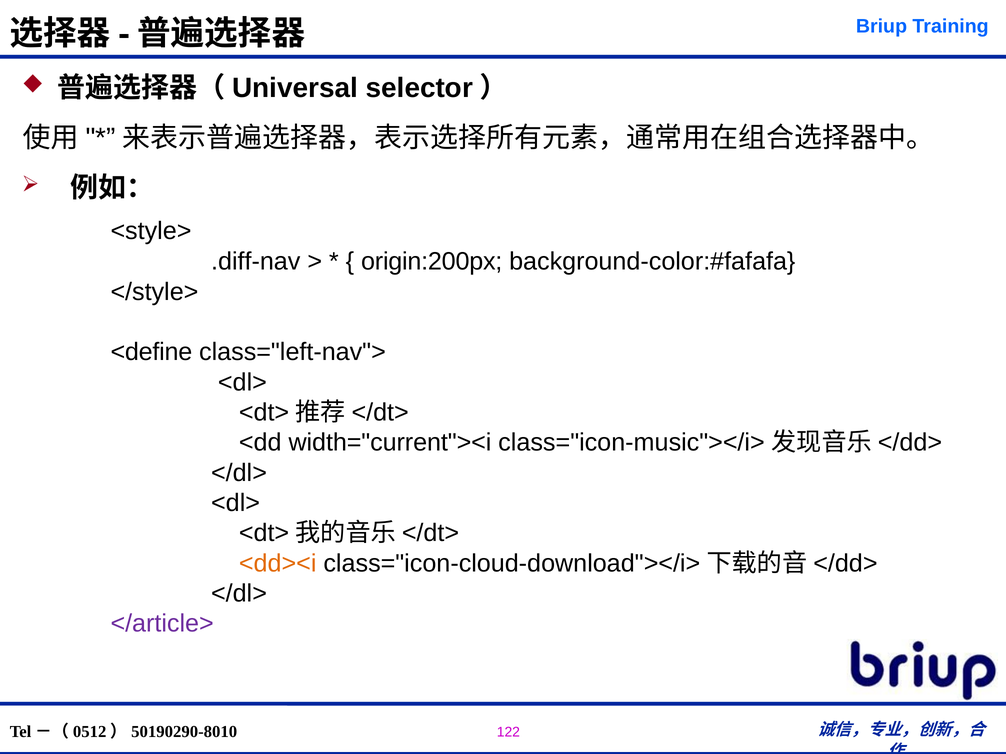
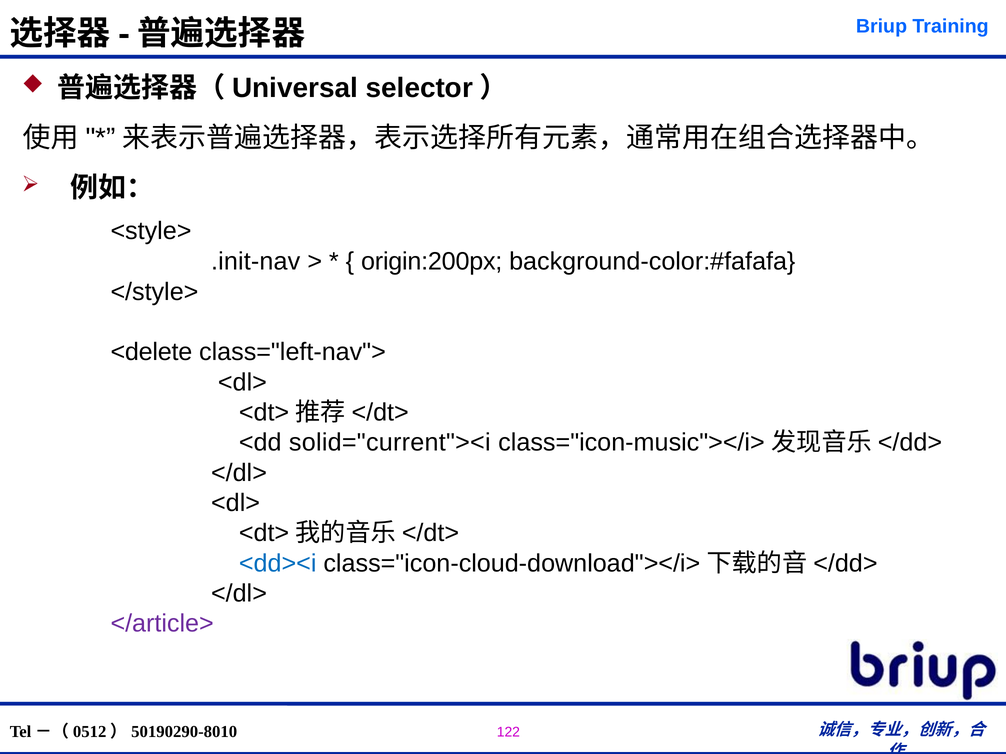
.diff-nav: .diff-nav -> .init-nav
<define: <define -> <delete
width="current"><i: width="current"><i -> solid="current"><i
<dd><i colour: orange -> blue
